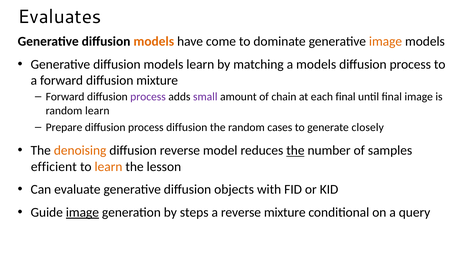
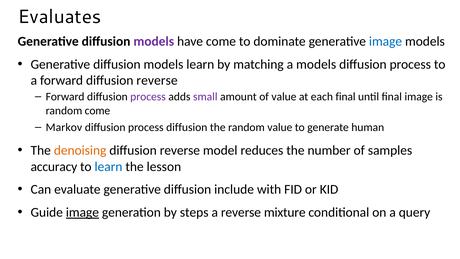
models at (154, 41) colour: orange -> purple
image at (386, 41) colour: orange -> blue
forward diffusion mixture: mixture -> reverse
of chain: chain -> value
random learn: learn -> come
Prepare: Prepare -> Markov
random cases: cases -> value
closely: closely -> human
the at (295, 150) underline: present -> none
efficient: efficient -> accuracy
learn at (108, 166) colour: orange -> blue
objects: objects -> include
